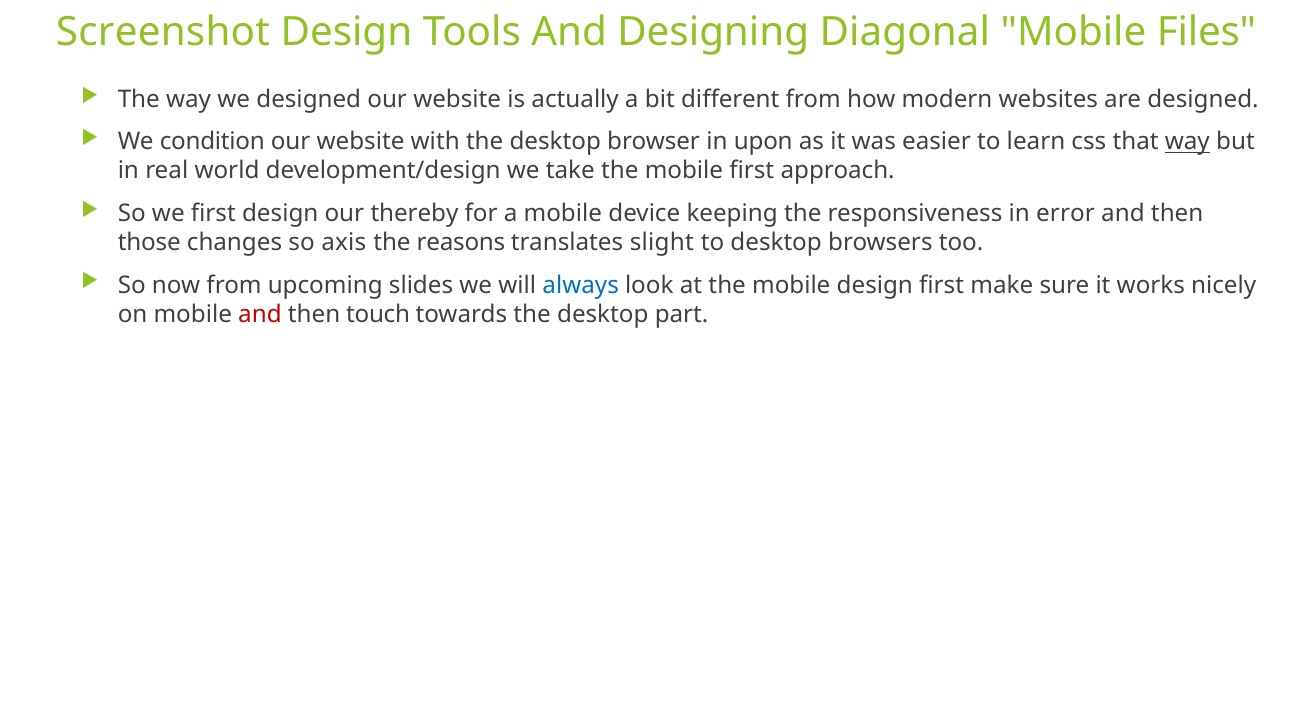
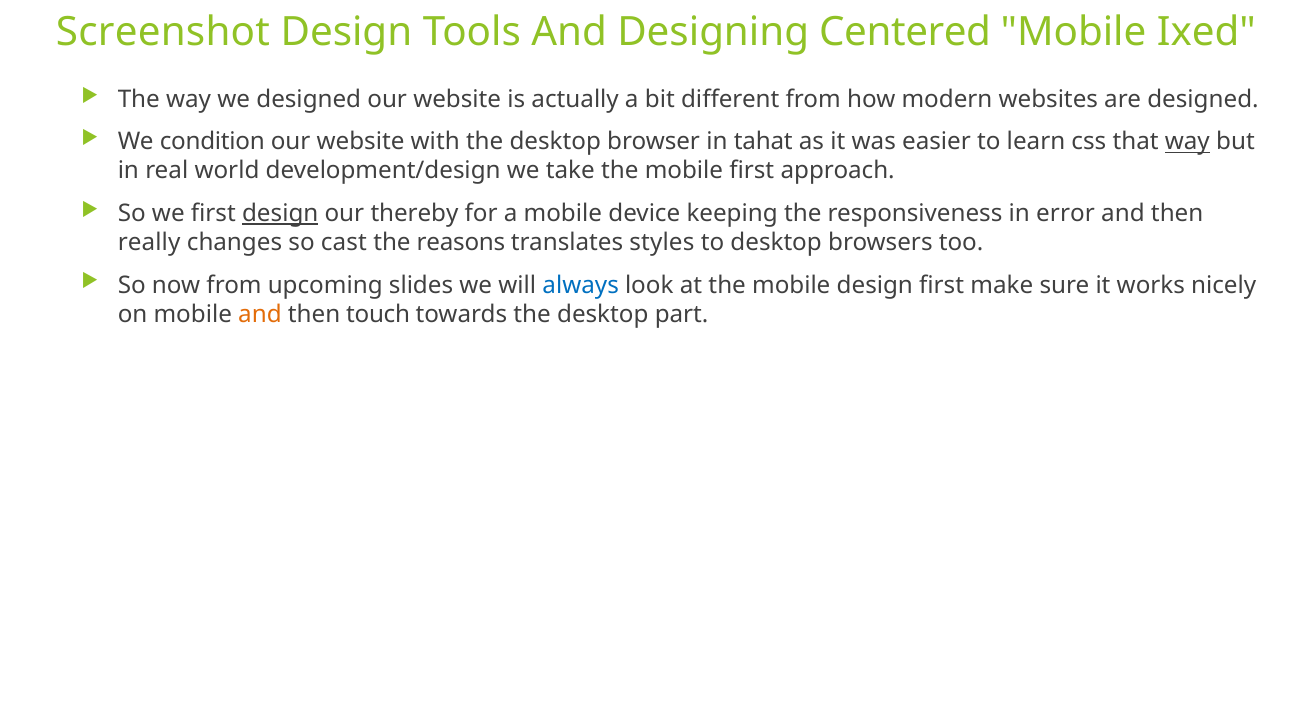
Diagonal: Diagonal -> Centered
Files: Files -> Ixed
upon: upon -> tahat
design at (280, 213) underline: none -> present
those: those -> really
axis: axis -> cast
slight: slight -> styles
and at (260, 314) colour: red -> orange
